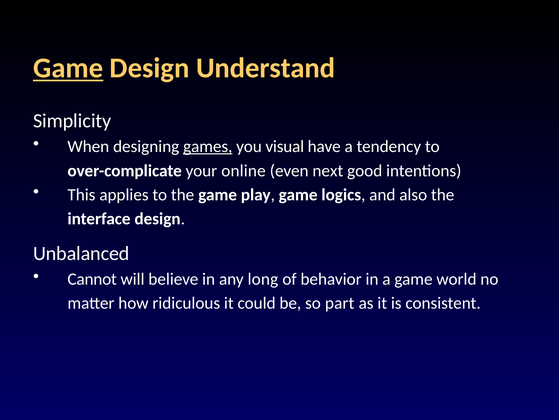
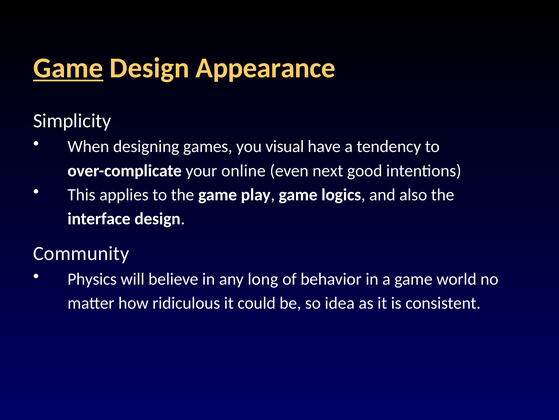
Understand: Understand -> Appearance
games underline: present -> none
Unbalanced: Unbalanced -> Community
Cannot: Cannot -> Physics
part: part -> idea
